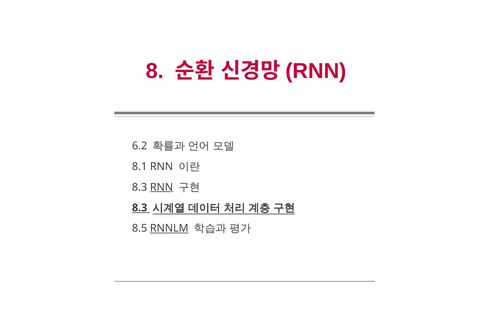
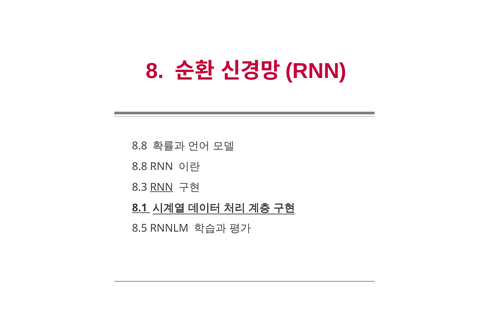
6.2 at (140, 146): 6.2 -> 8.8
8.1 at (140, 166): 8.1 -> 8.8
8.3 at (140, 208): 8.3 -> 8.1
RNNLM underline: present -> none
